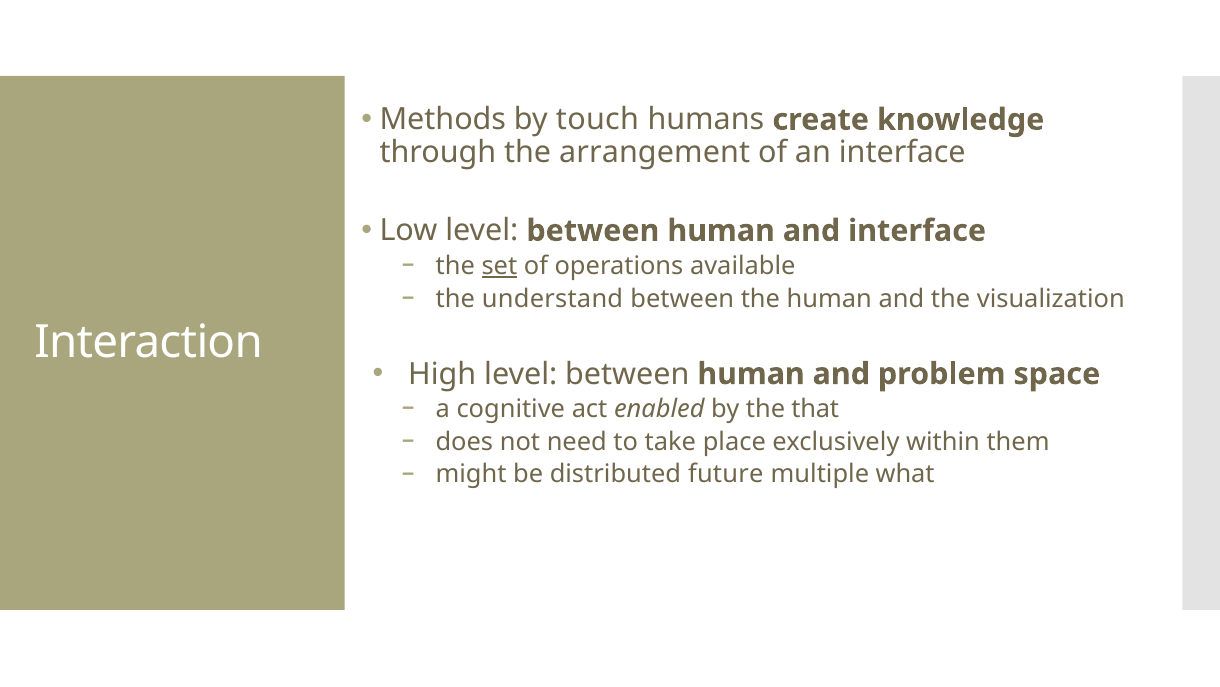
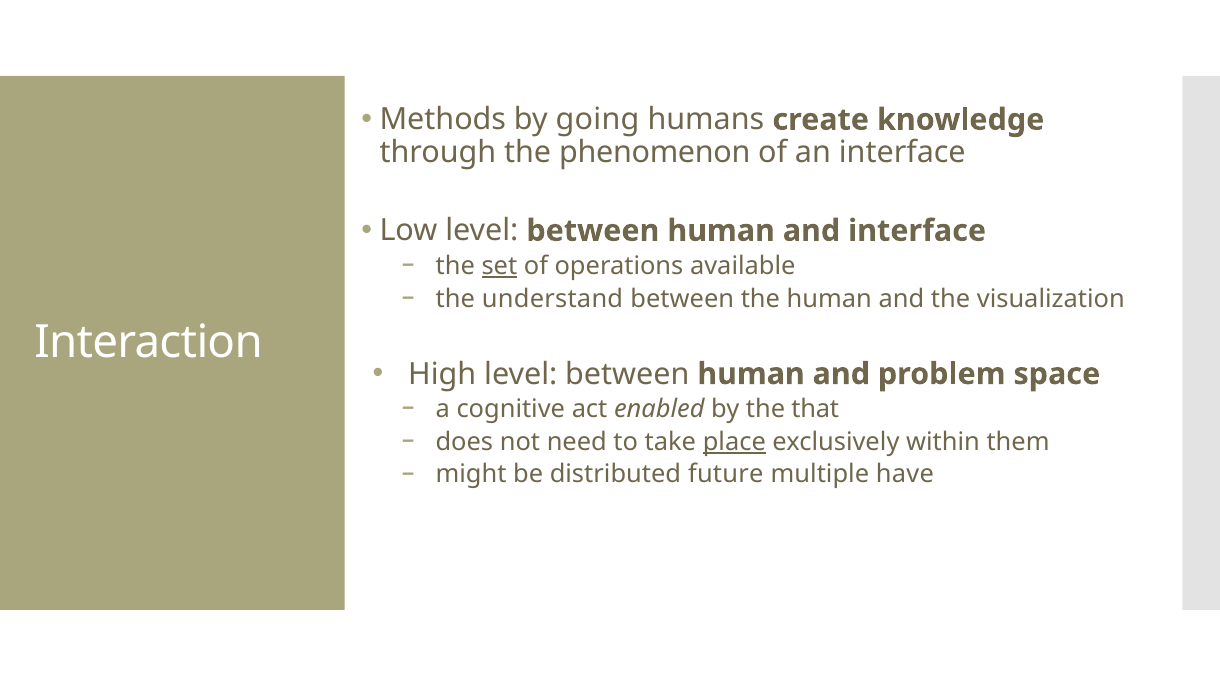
touch: touch -> going
arrangement: arrangement -> phenomenon
place underline: none -> present
what: what -> have
